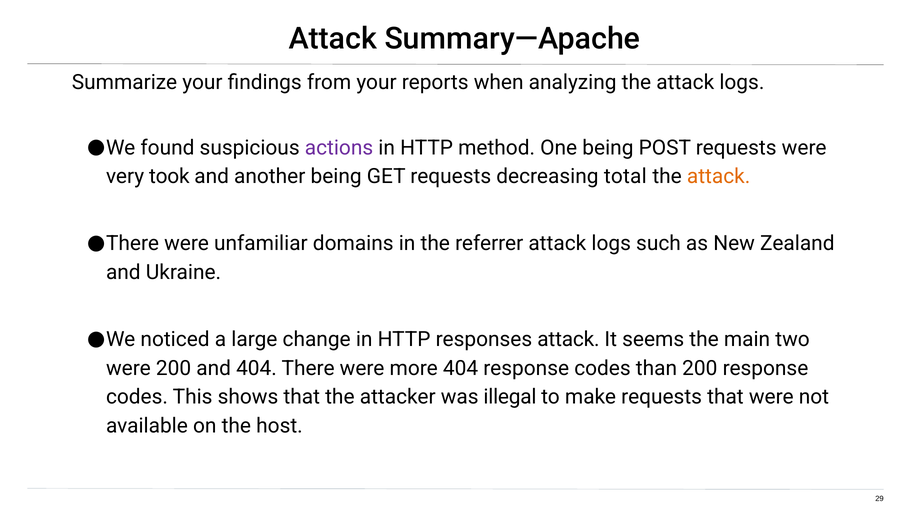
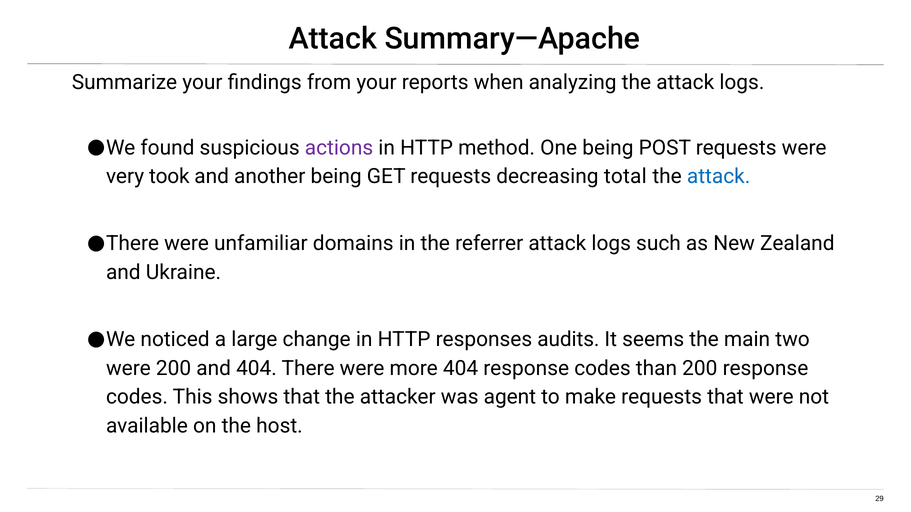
attack at (719, 177) colour: orange -> blue
responses attack: attack -> audits
illegal: illegal -> agent
